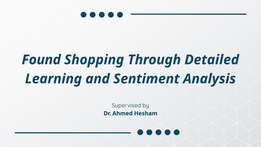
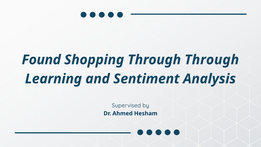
Through Detailed: Detailed -> Through
